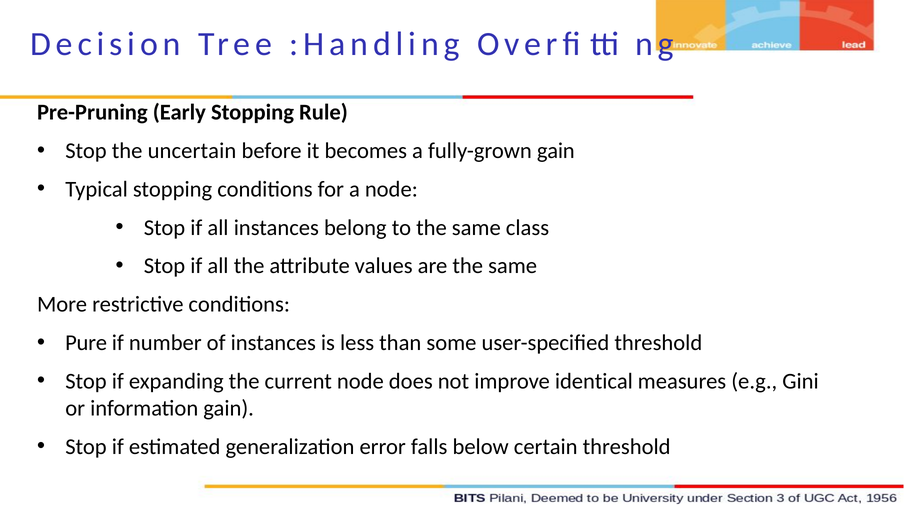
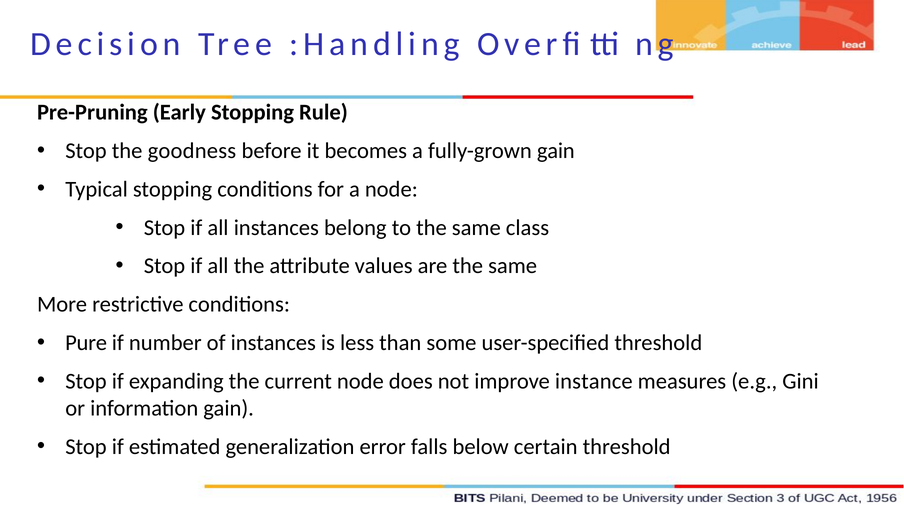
uncertain: uncertain -> goodness
identical: identical -> instance
